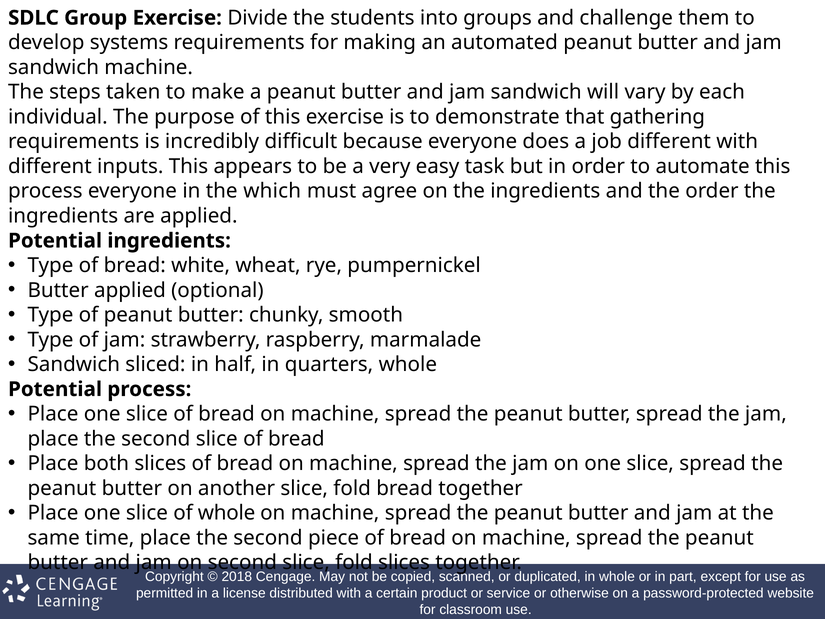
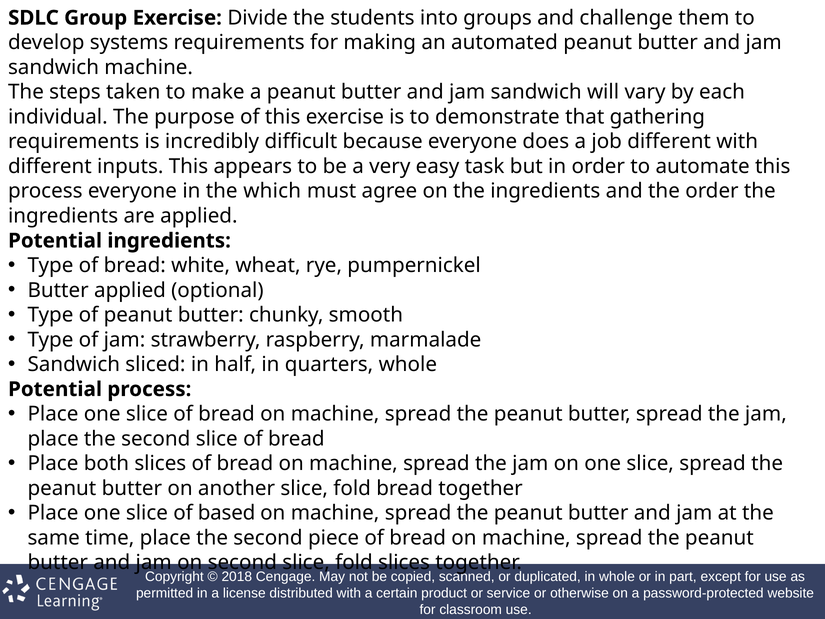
of whole: whole -> based
